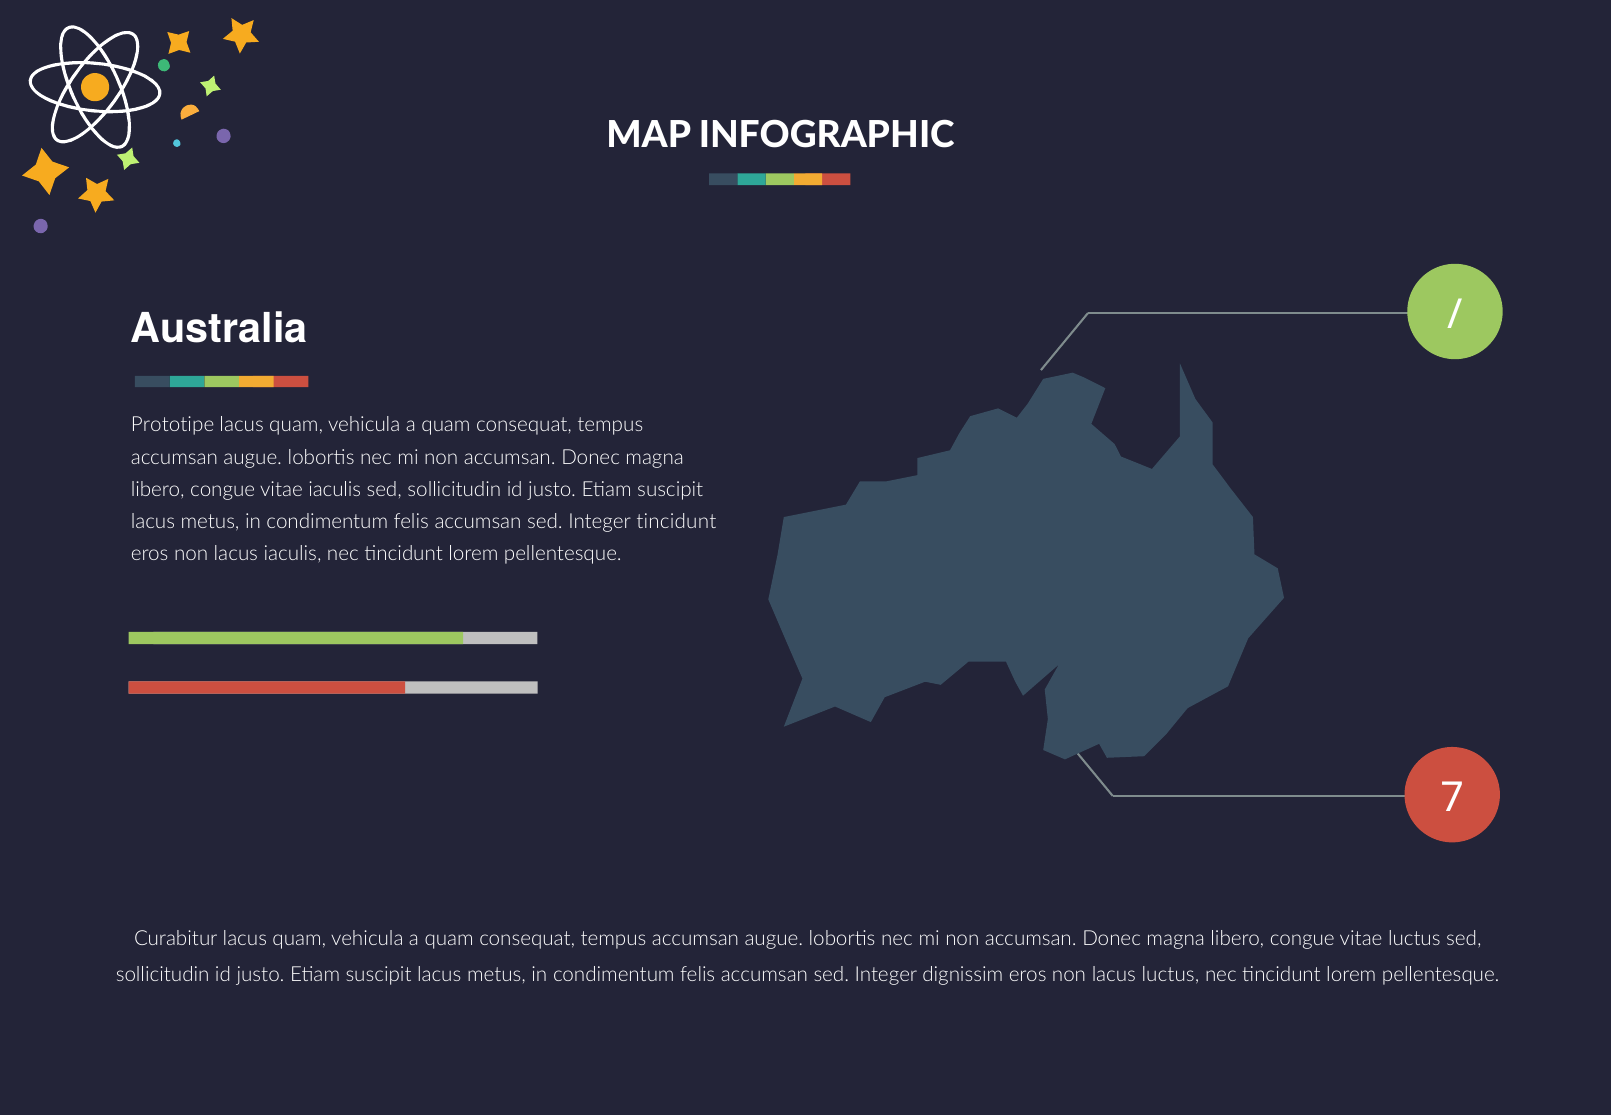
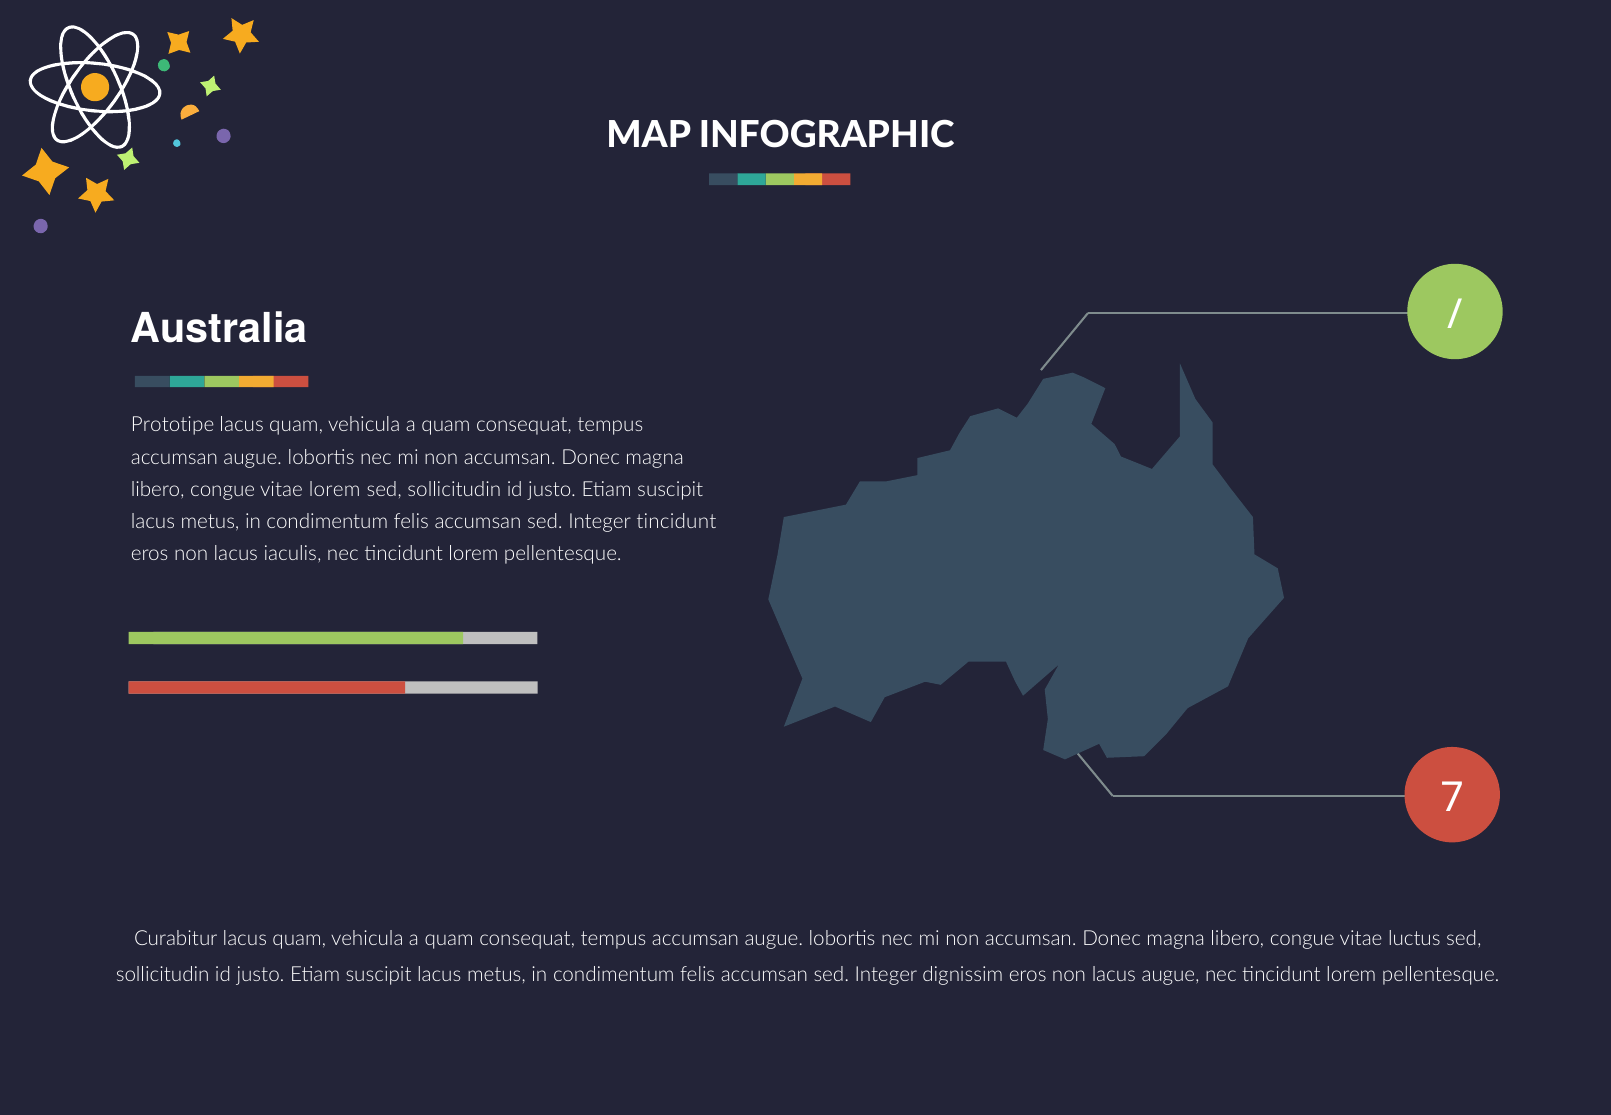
vitae iaculis: iaculis -> lorem
lacus luctus: luctus -> augue
